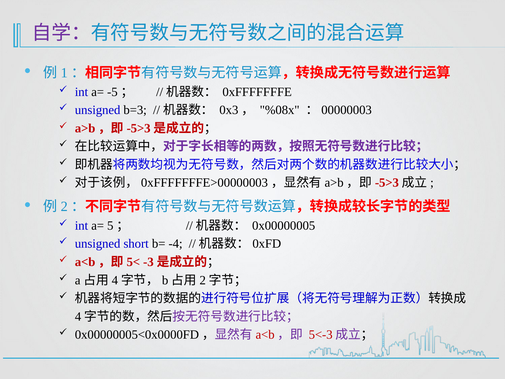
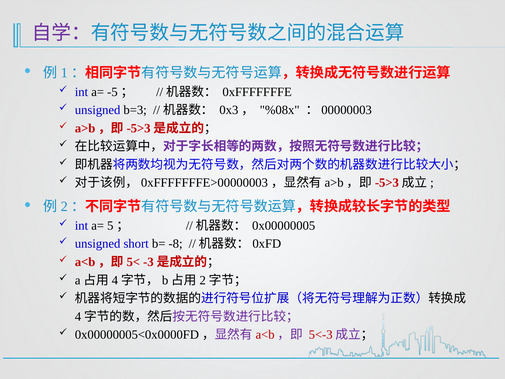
-4: -4 -> -8
